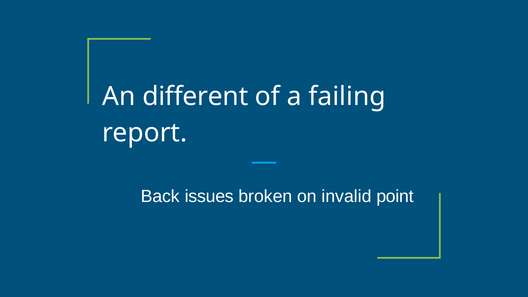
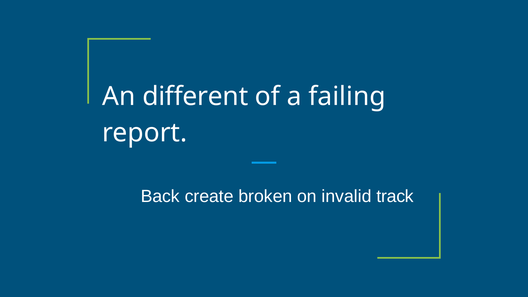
issues: issues -> create
point: point -> track
